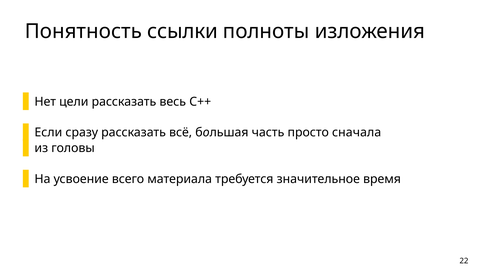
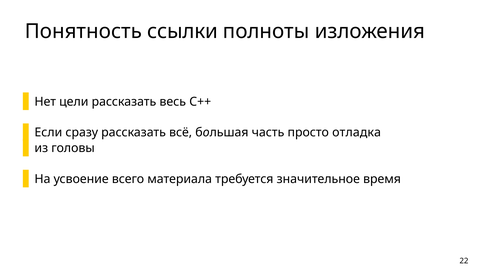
сначала: сначала -> отладка
